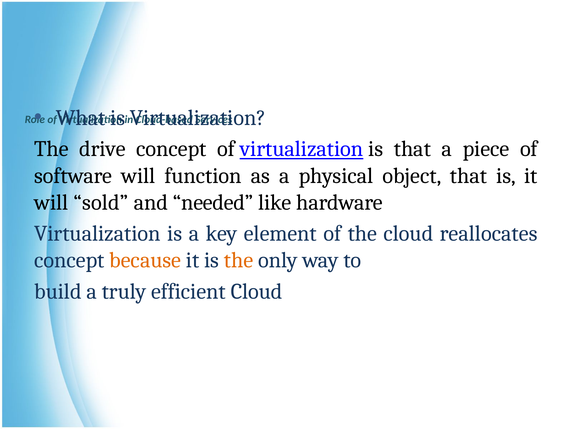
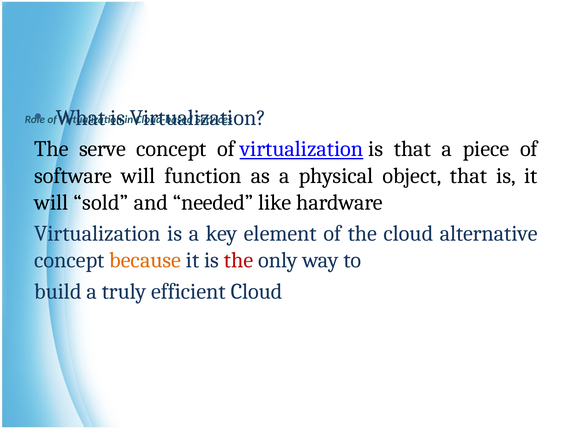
drive: drive -> serve
reallocates: reallocates -> alternative
the at (239, 260) colour: orange -> red
